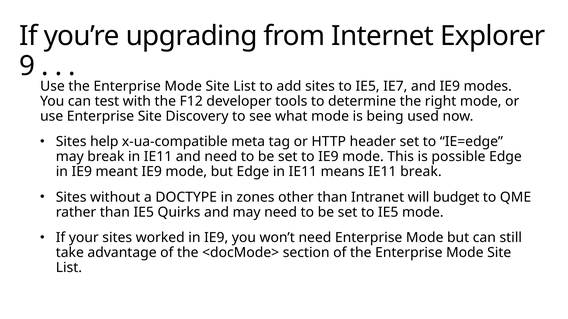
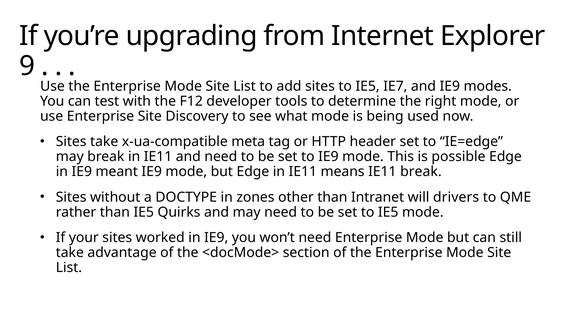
Sites help: help -> take
budget: budget -> drivers
